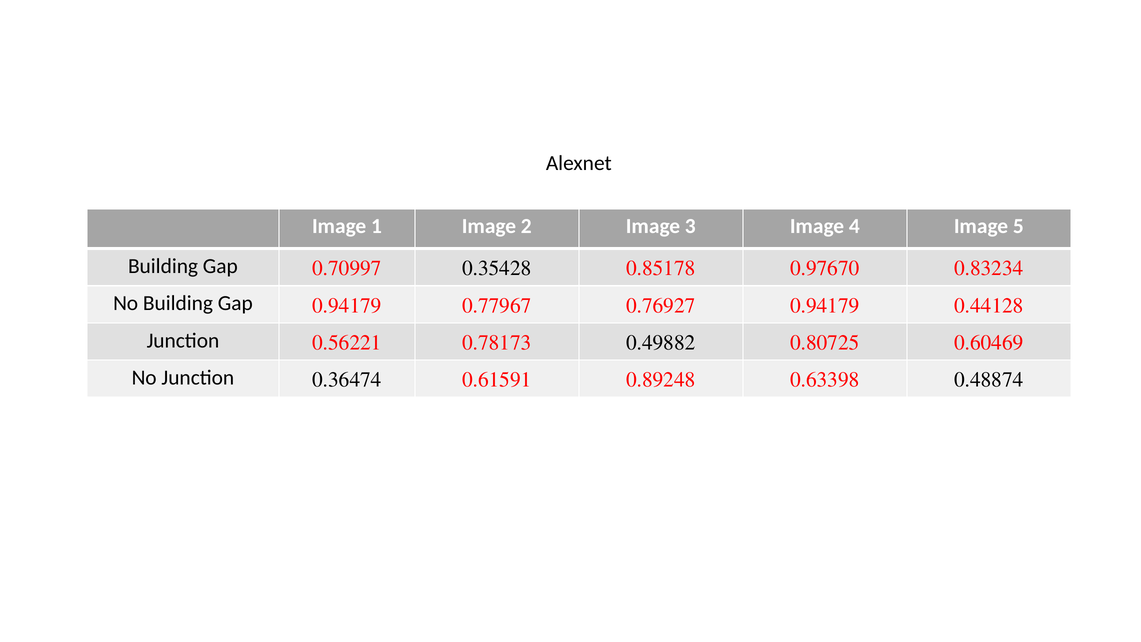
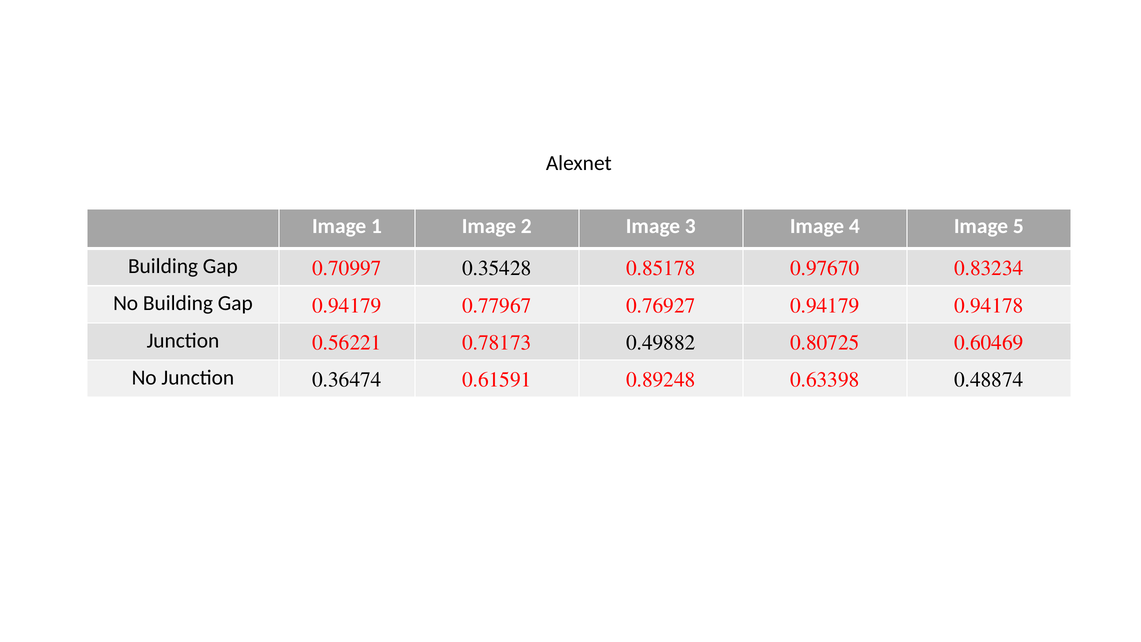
0.44128: 0.44128 -> 0.94178
